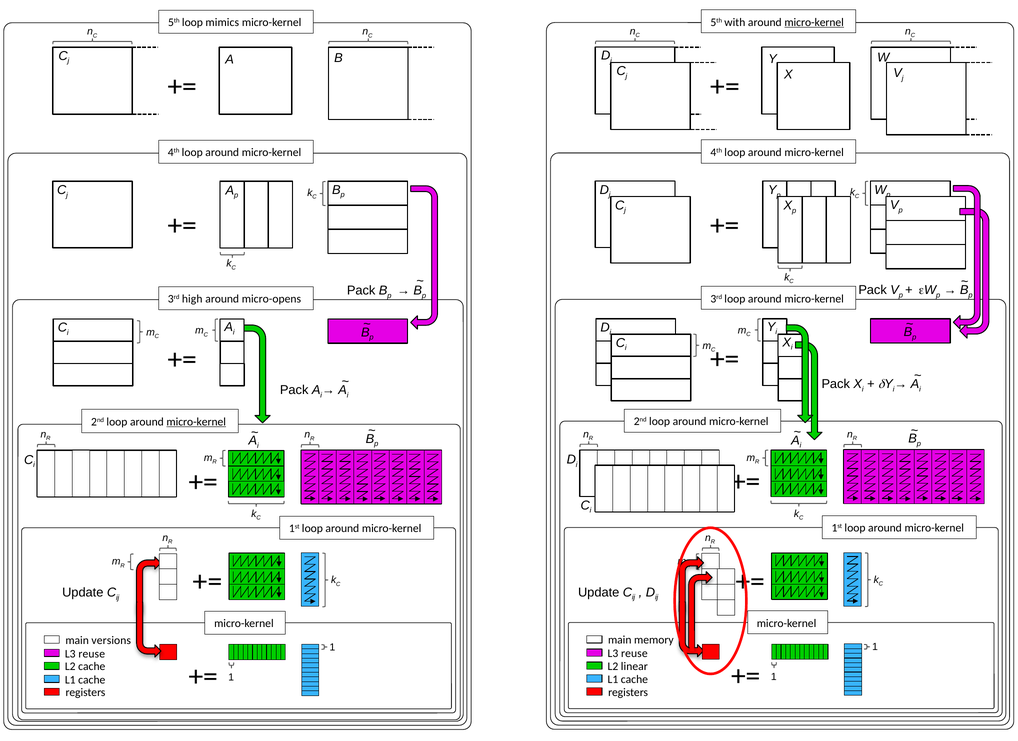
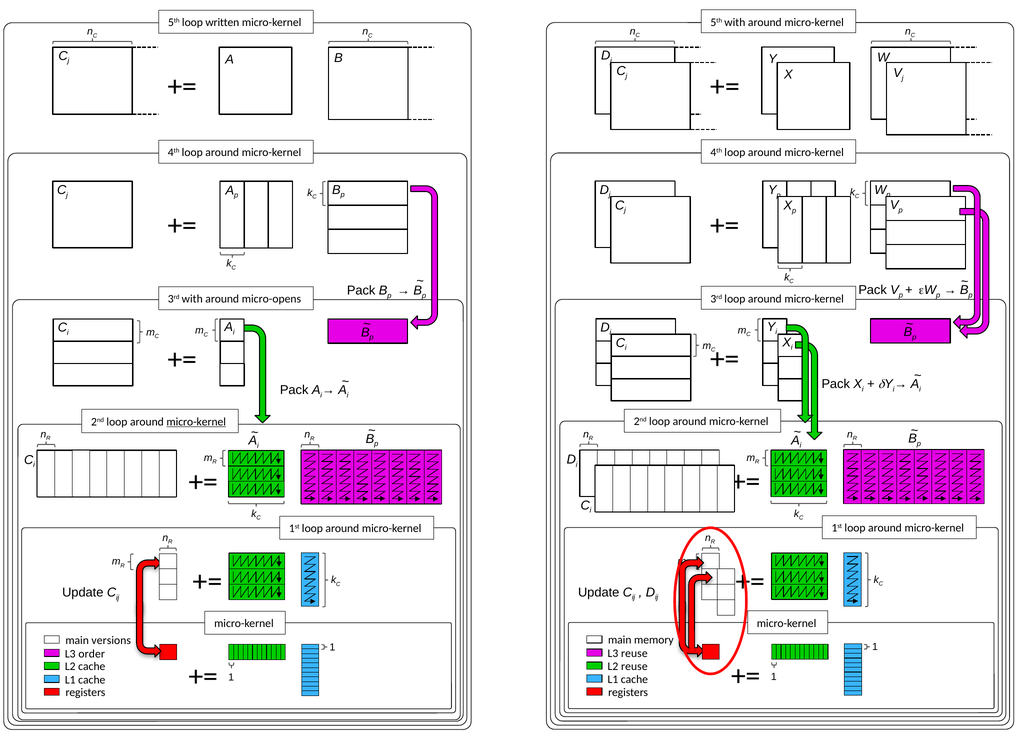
micro-kernel at (814, 22) underline: present -> none
mimics: mimics -> written
3rd high: high -> with
reuse at (92, 653): reuse -> order
L2 linear: linear -> reuse
